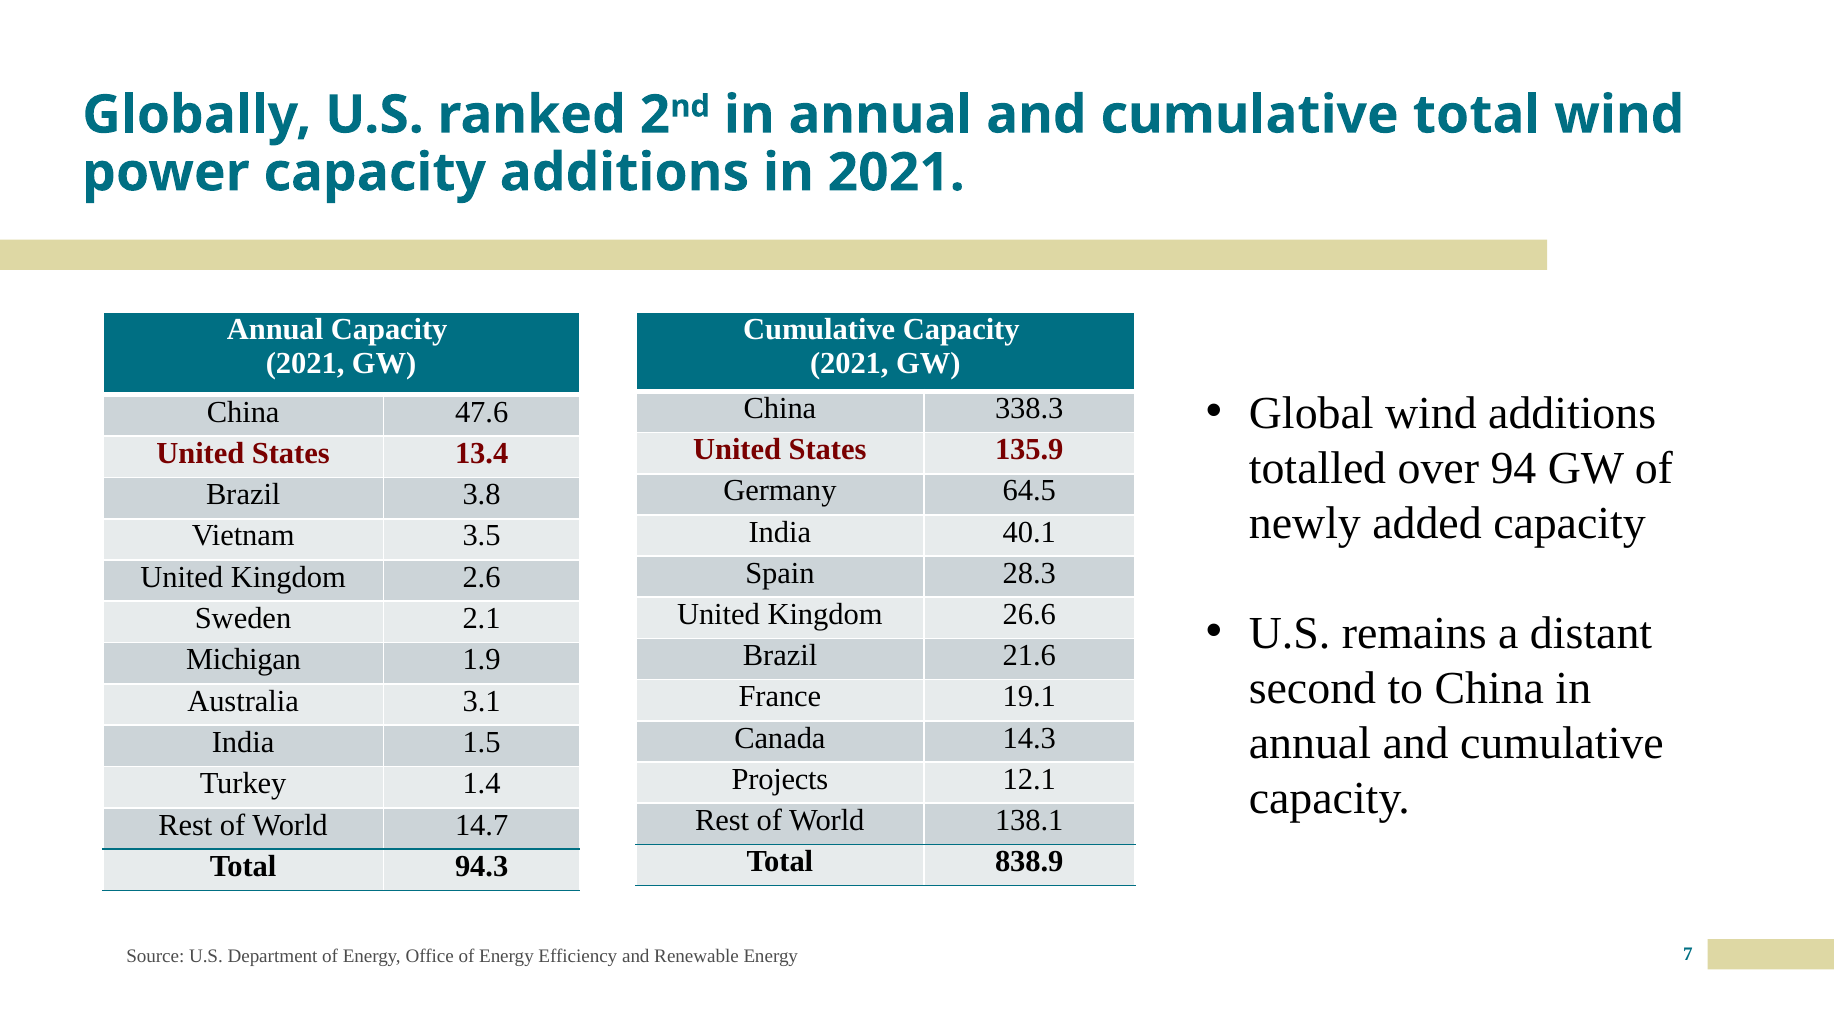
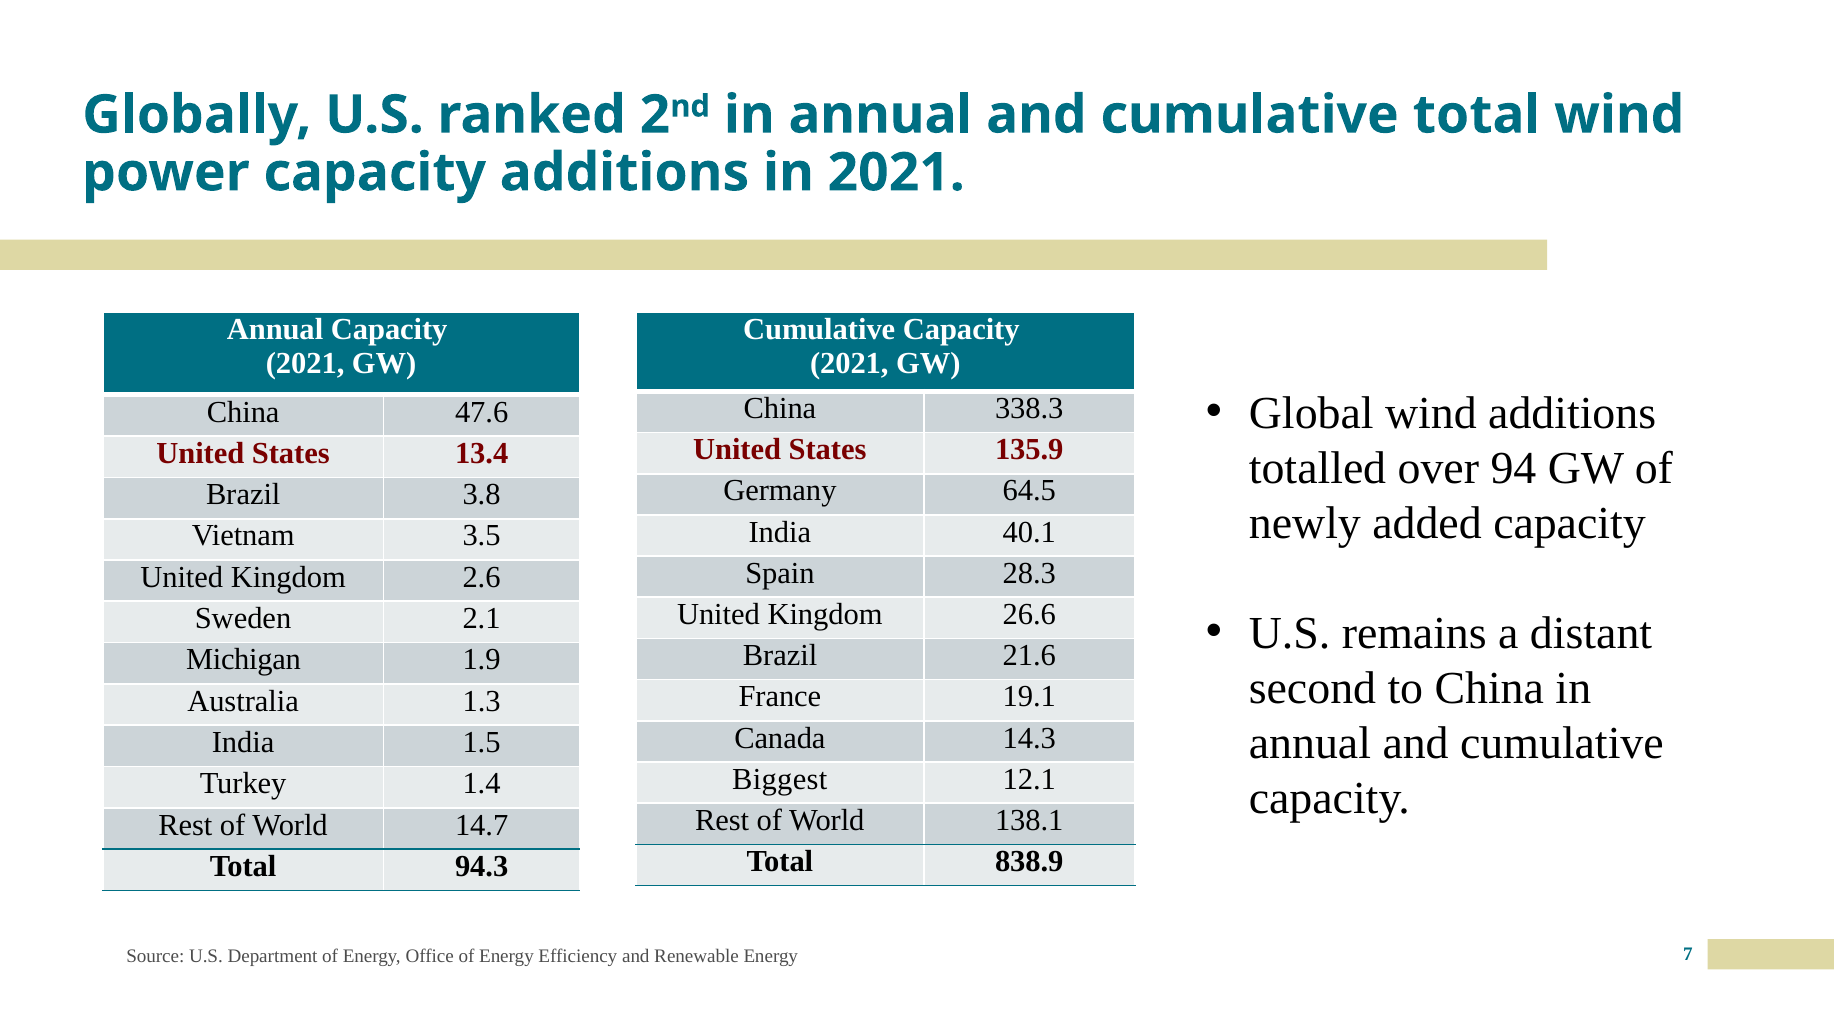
3.1: 3.1 -> 1.3
Projects: Projects -> Biggest
